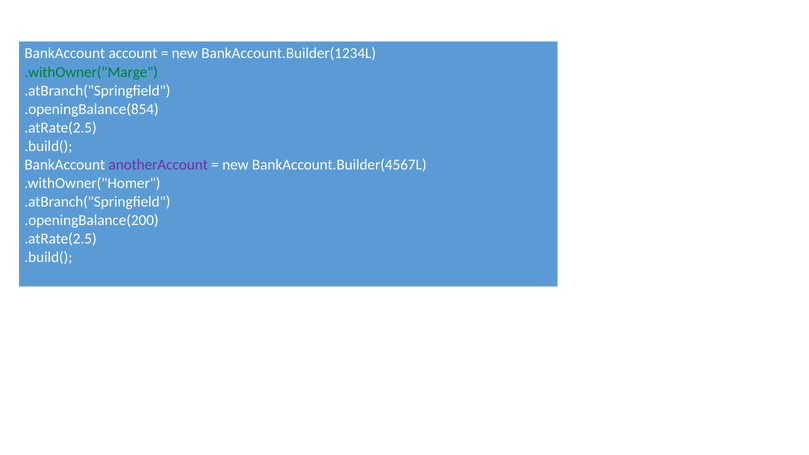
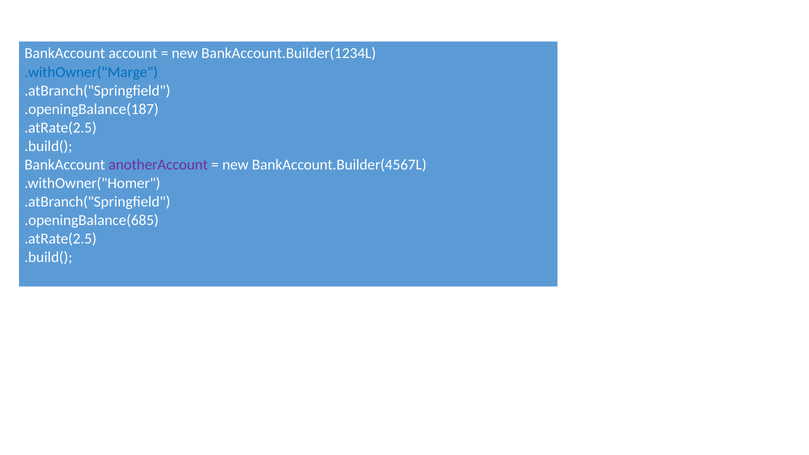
.withOwner("Marge colour: green -> blue
.openingBalance(854: .openingBalance(854 -> .openingBalance(187
.openingBalance(200: .openingBalance(200 -> .openingBalance(685
